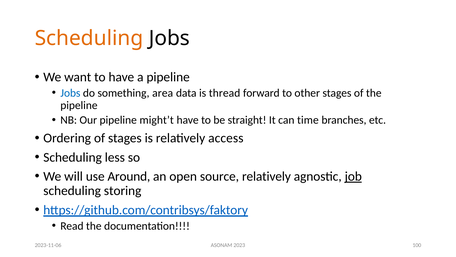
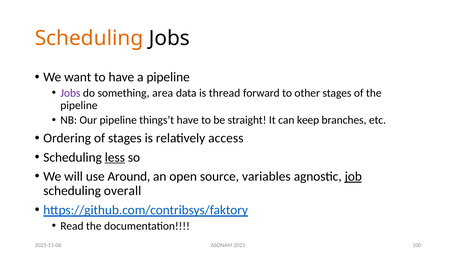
Jobs at (70, 93) colour: blue -> purple
might’t: might’t -> things’t
time: time -> keep
less underline: none -> present
source relatively: relatively -> variables
storing: storing -> overall
